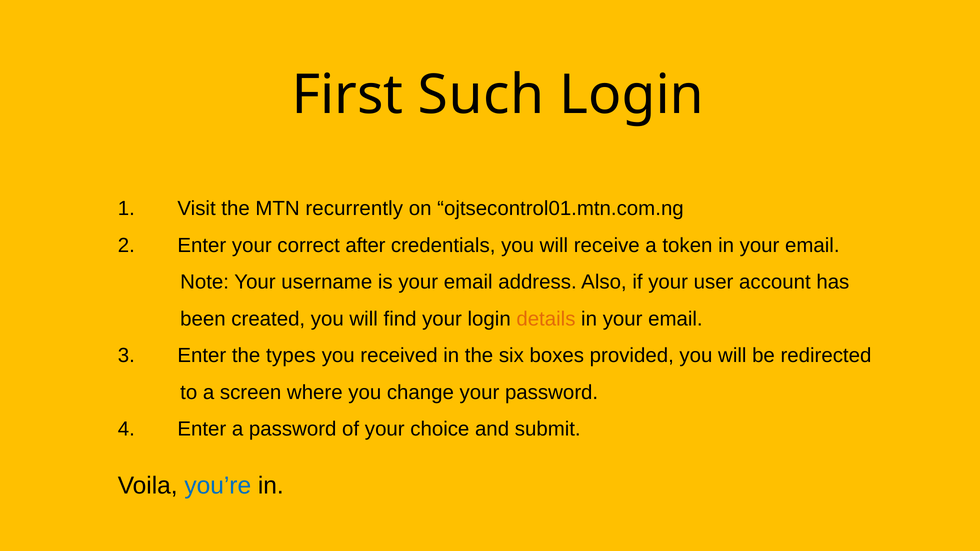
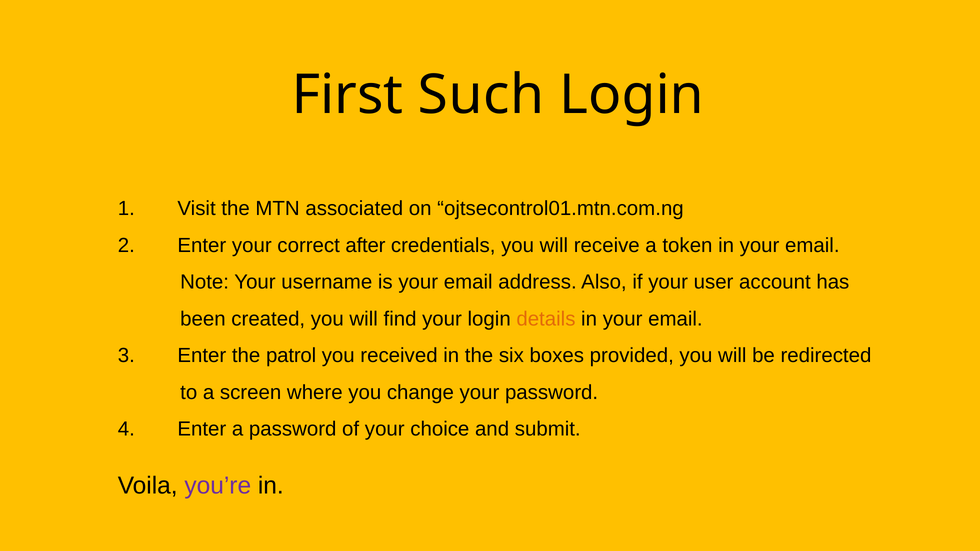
recurrently: recurrently -> associated
types: types -> patrol
you’re colour: blue -> purple
